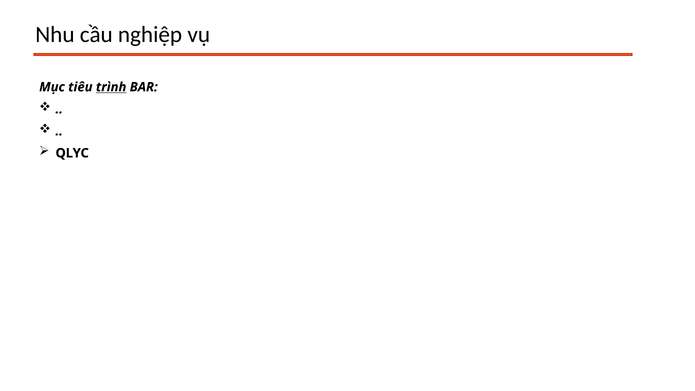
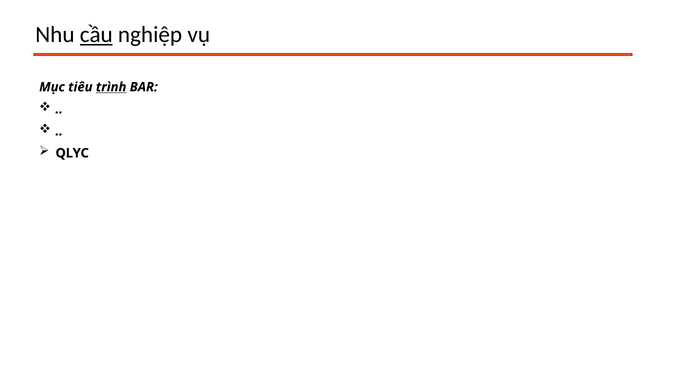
cầu underline: none -> present
